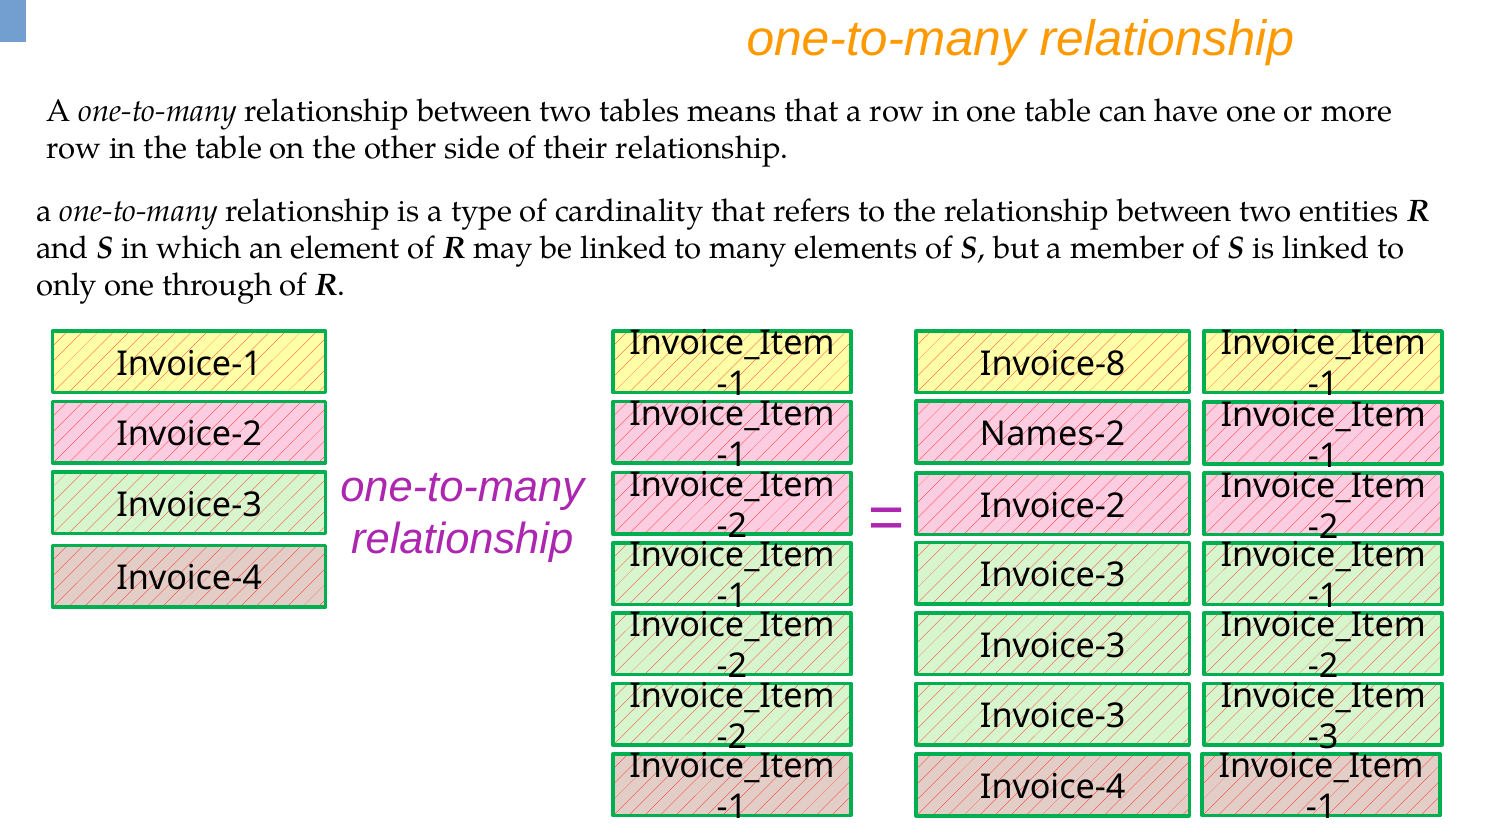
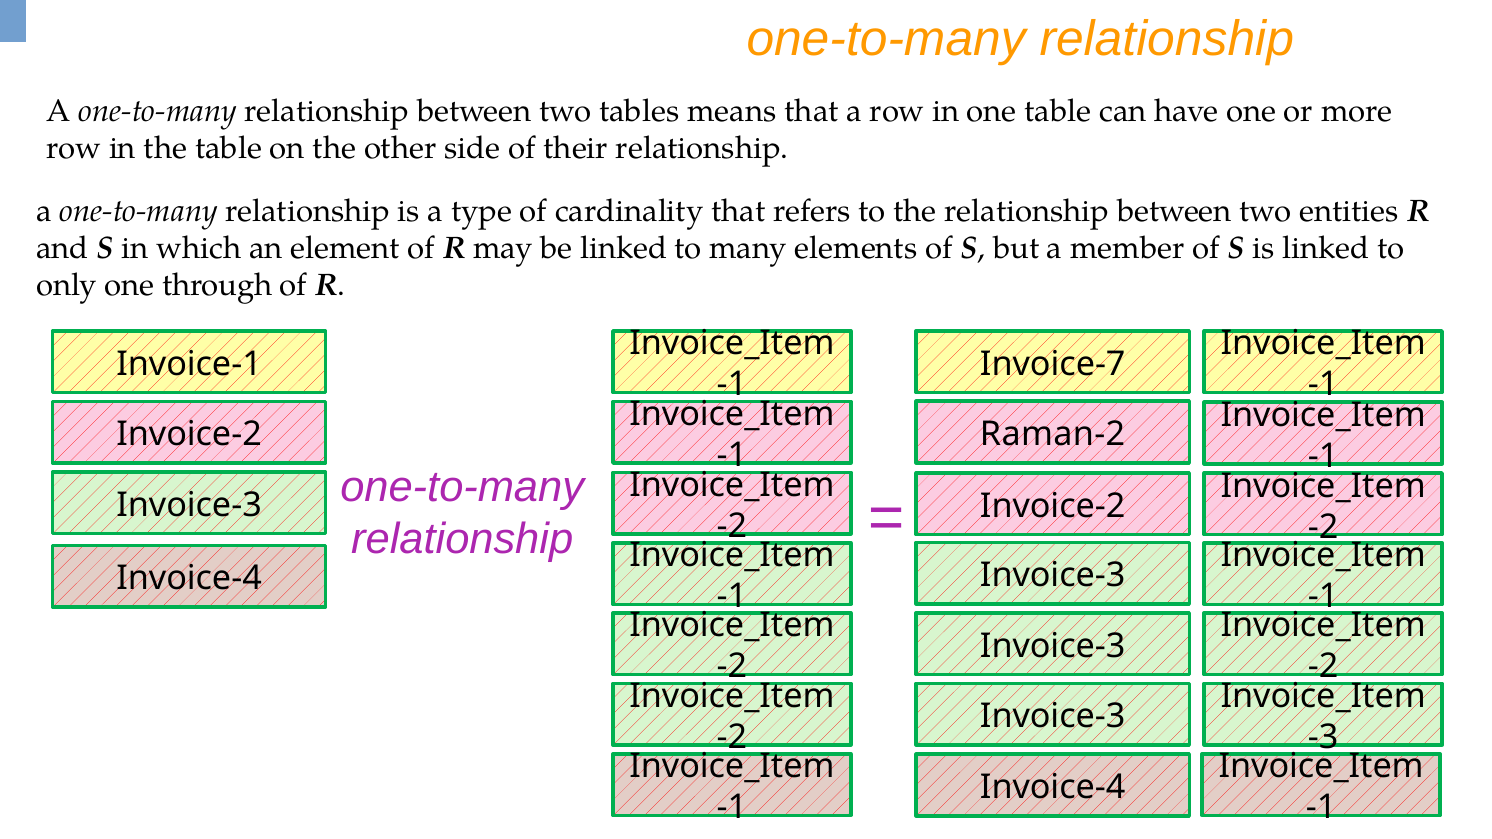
Invoice-8: Invoice-8 -> Invoice-7
Names-2: Names-2 -> Raman-2
